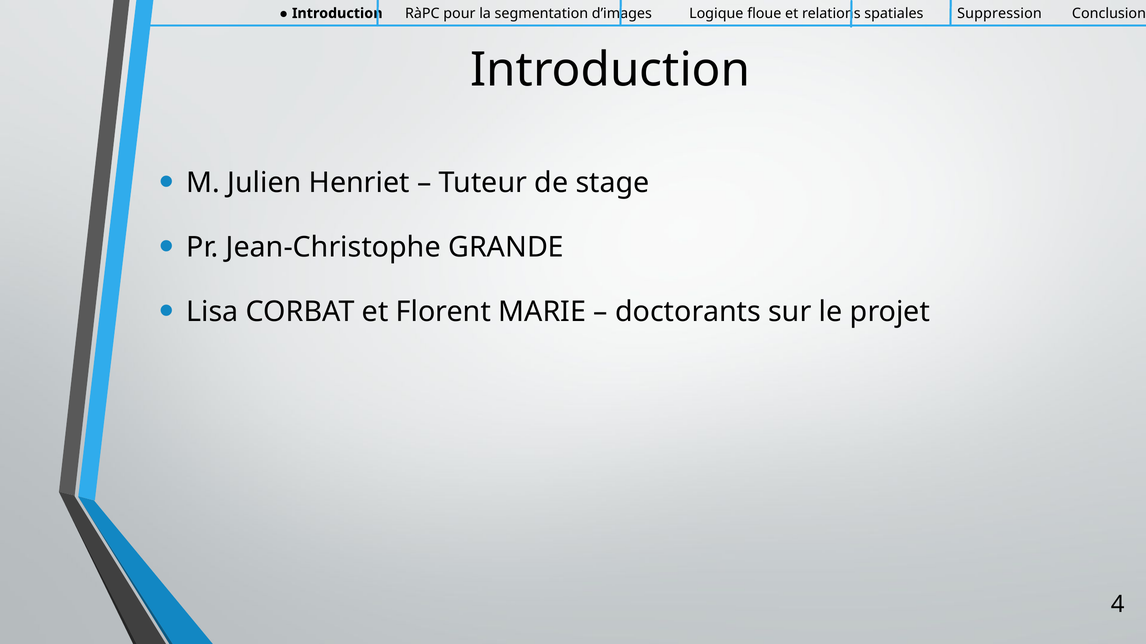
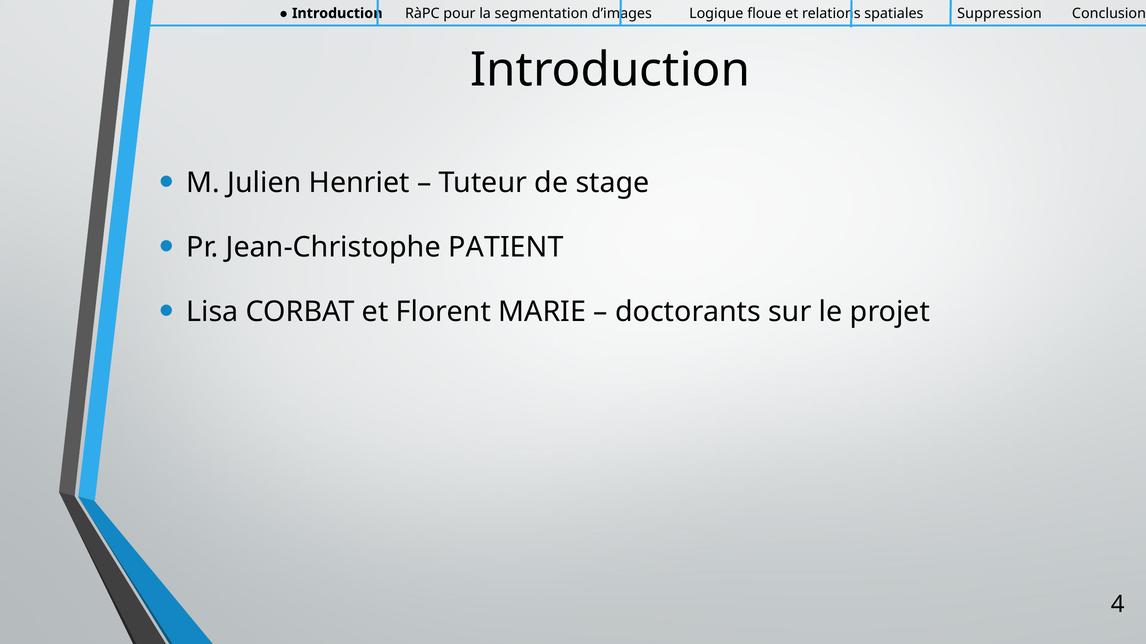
GRANDE: GRANDE -> PATIENT
